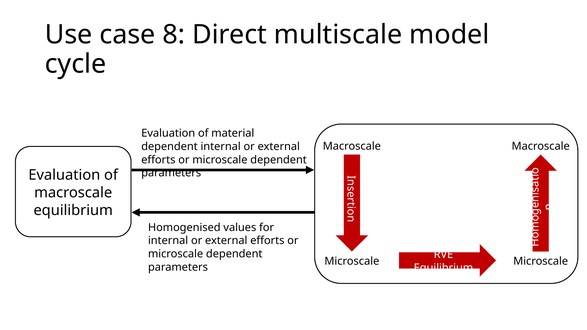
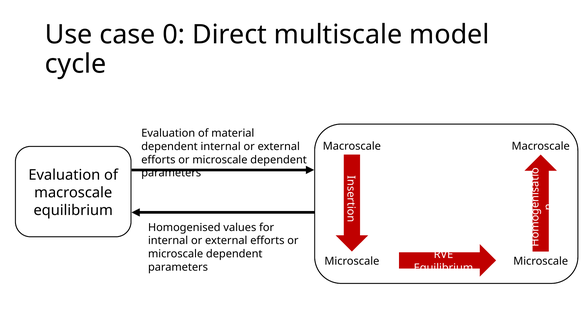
8: 8 -> 0
